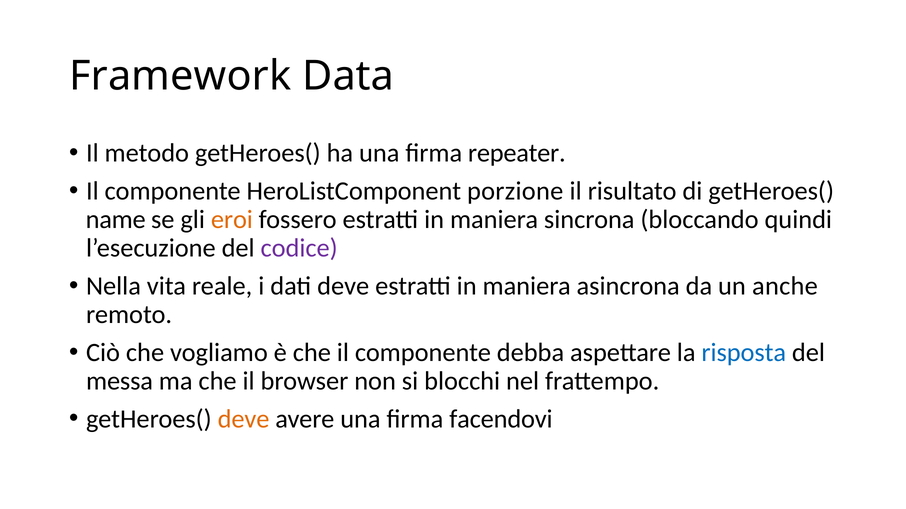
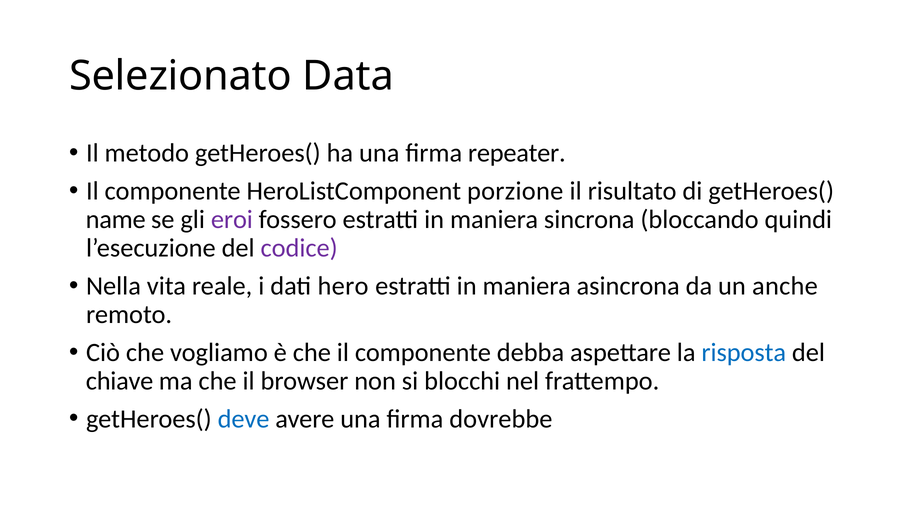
Framework: Framework -> Selezionato
eroi colour: orange -> purple
dati deve: deve -> hero
messa: messa -> chiave
deve at (244, 419) colour: orange -> blue
facendovi: facendovi -> dovrebbe
